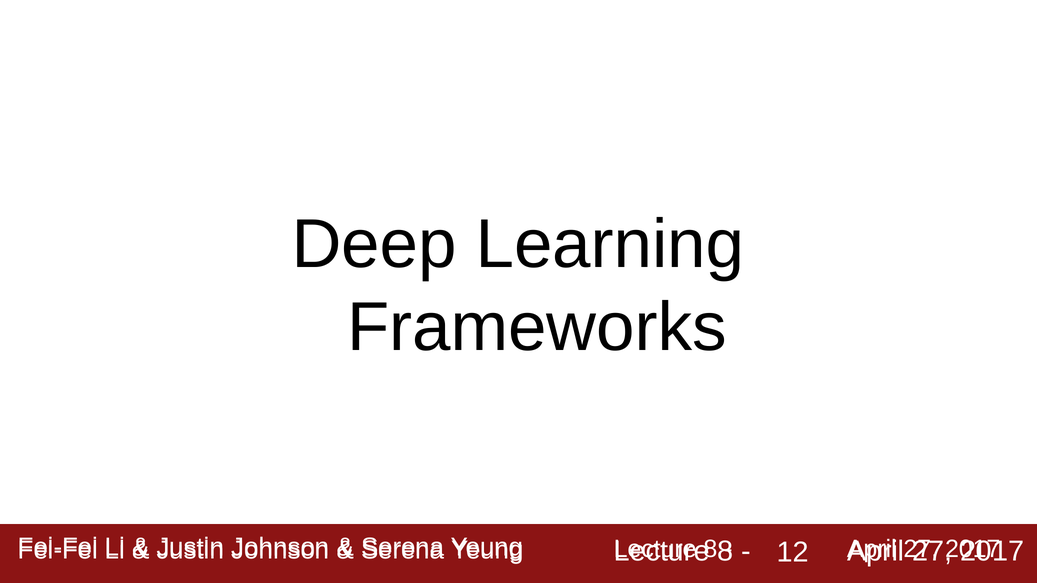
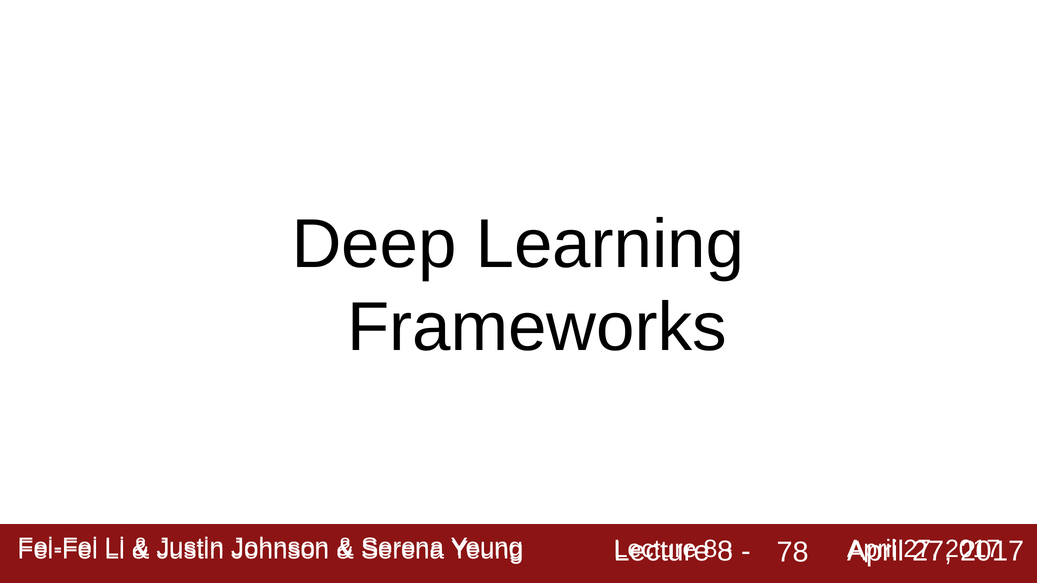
12: 12 -> 78
